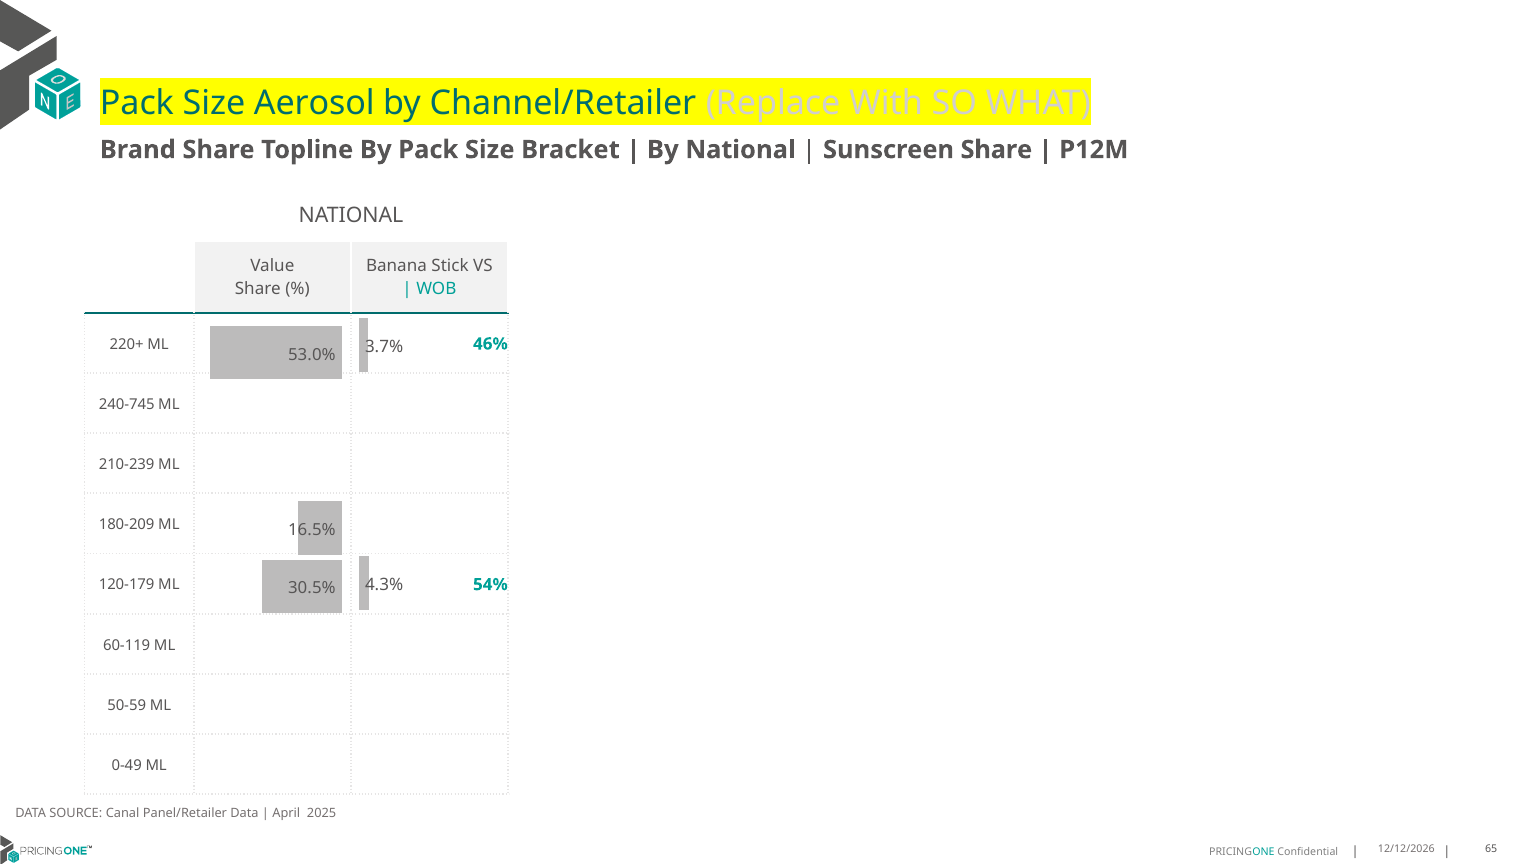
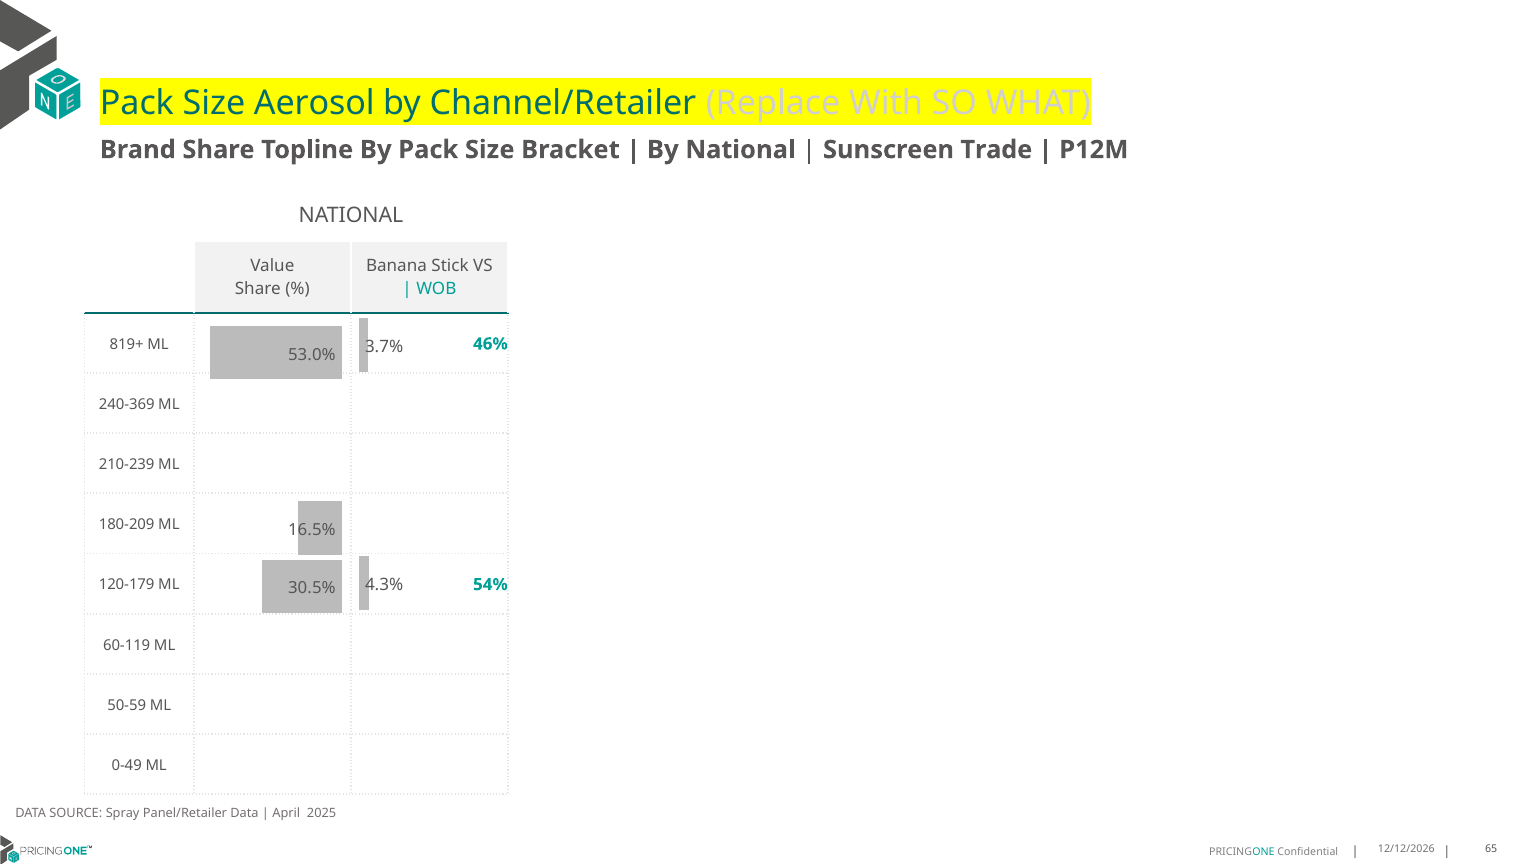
Sunscreen Share: Share -> Trade
220+: 220+ -> 819+
240-745: 240-745 -> 240-369
Canal: Canal -> Spray
